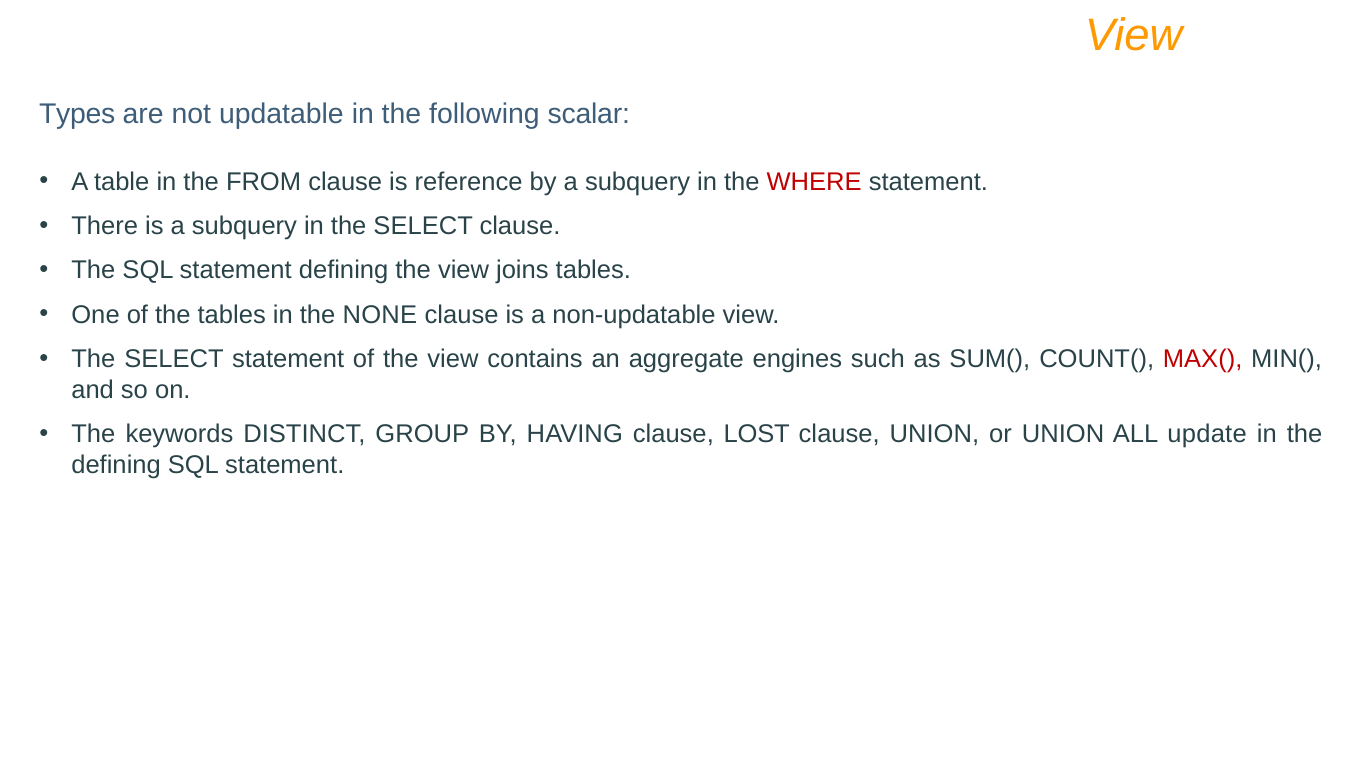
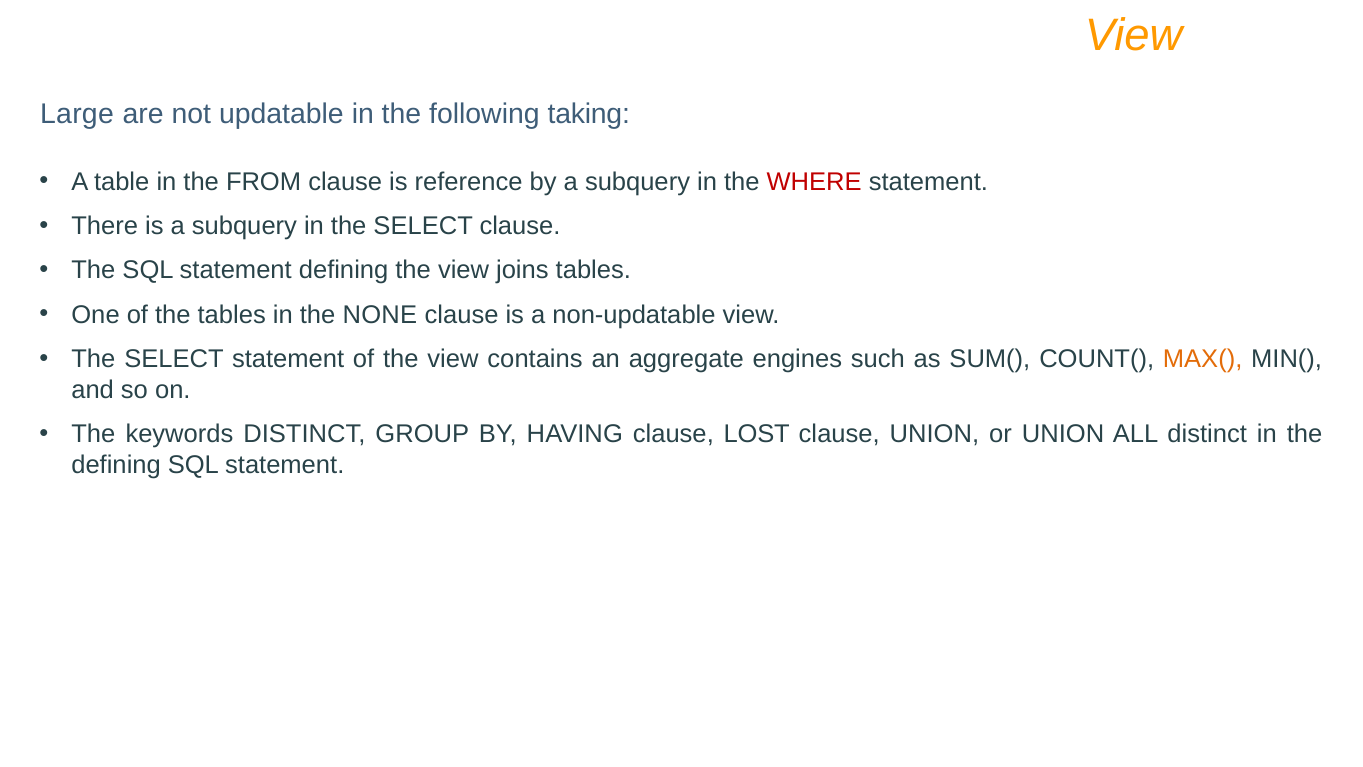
Types: Types -> Large
scalar: scalar -> taking
MAX( colour: red -> orange
ALL update: update -> distinct
